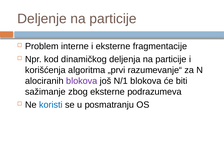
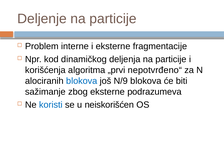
razumevanje“: razumevanje“ -> nepotvrđeno“
blokova at (82, 81) colour: purple -> blue
N/1: N/1 -> N/9
posmatranju: posmatranju -> neiskorišćen
